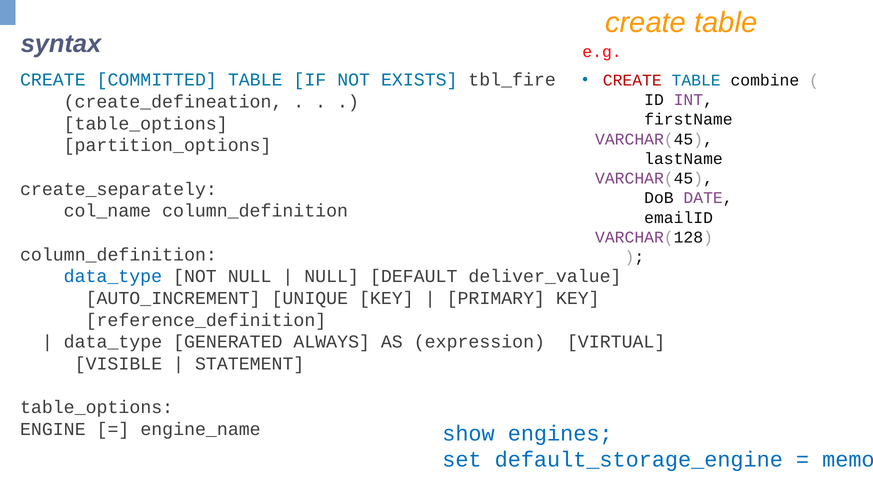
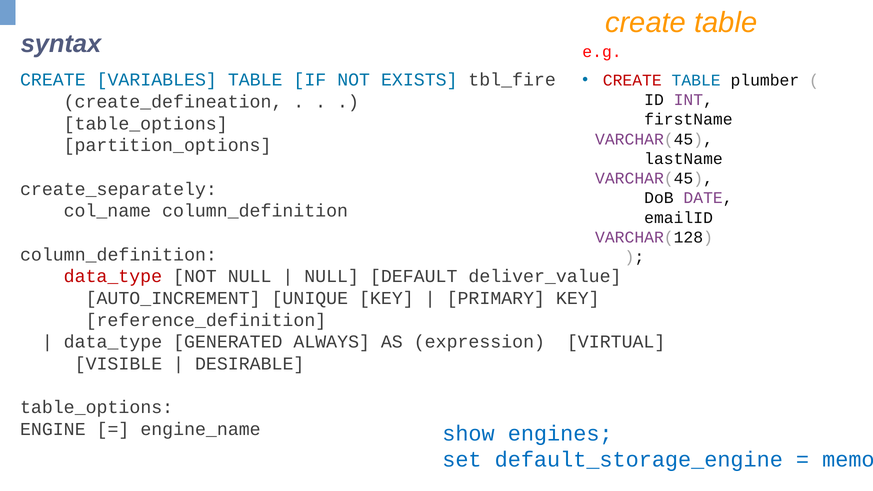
combine: combine -> plumber
COMMITTED: COMMITTED -> VARIABLES
data_type at (113, 276) colour: blue -> red
STATEMENT: STATEMENT -> DESIRABLE
